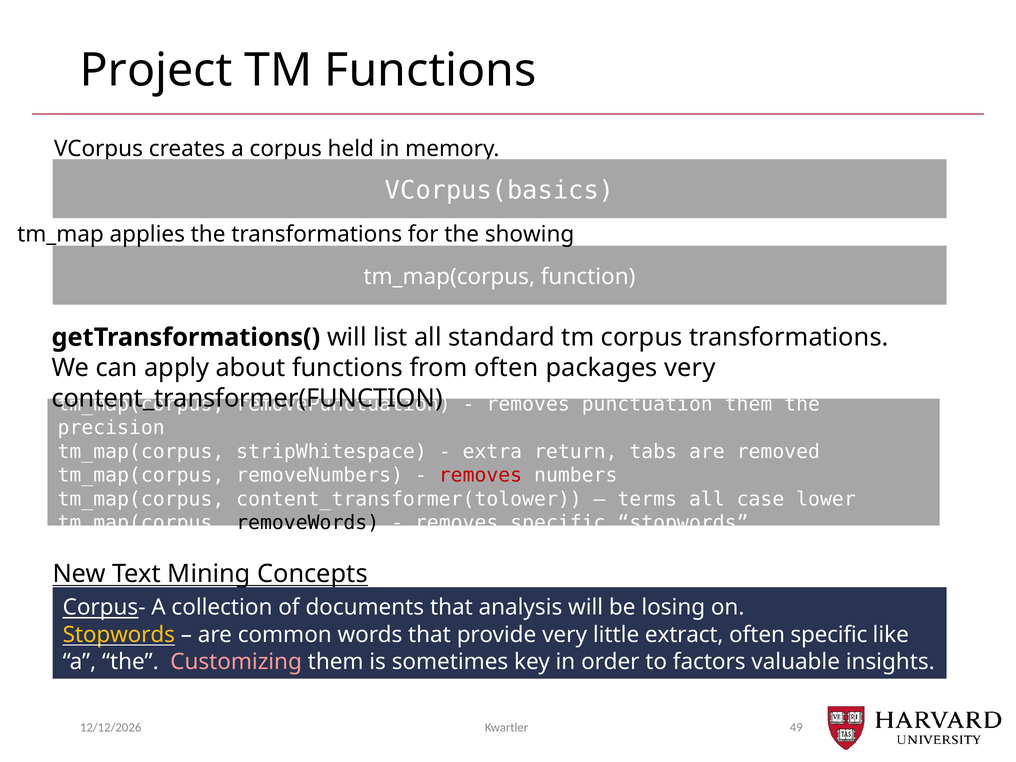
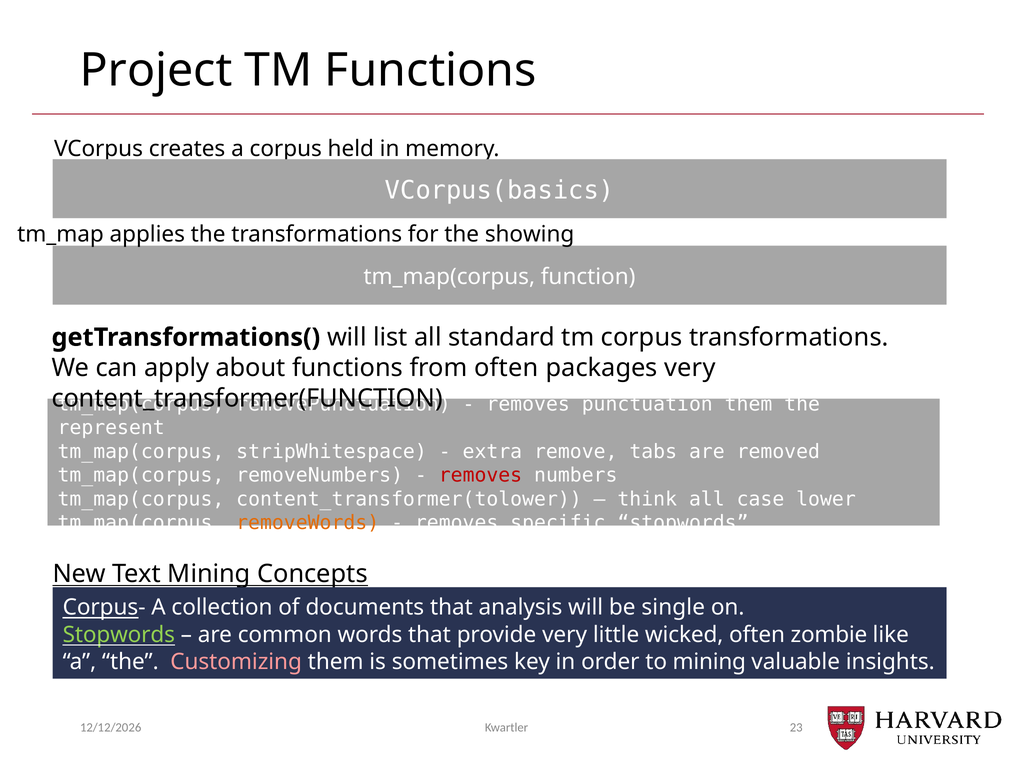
precision: precision -> represent
return: return -> remove
terms: terms -> think
removeWords colour: black -> orange
losing: losing -> single
Stopwords at (119, 635) colour: yellow -> light green
extract: extract -> wicked
often specific: specific -> zombie
to factors: factors -> mining
49: 49 -> 23
